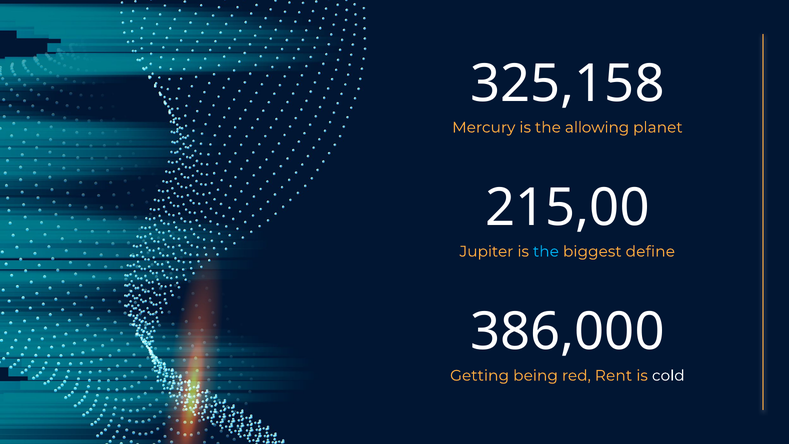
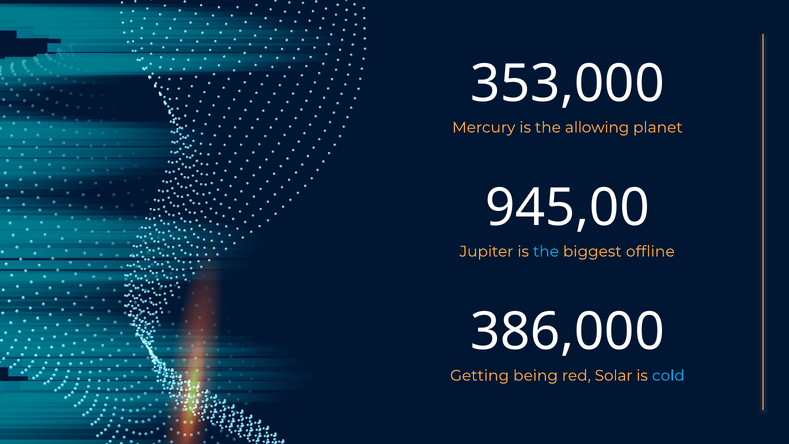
325,158: 325,158 -> 353,000
215,00: 215,00 -> 945,00
define: define -> offline
Rent: Rent -> Solar
cold colour: white -> light blue
